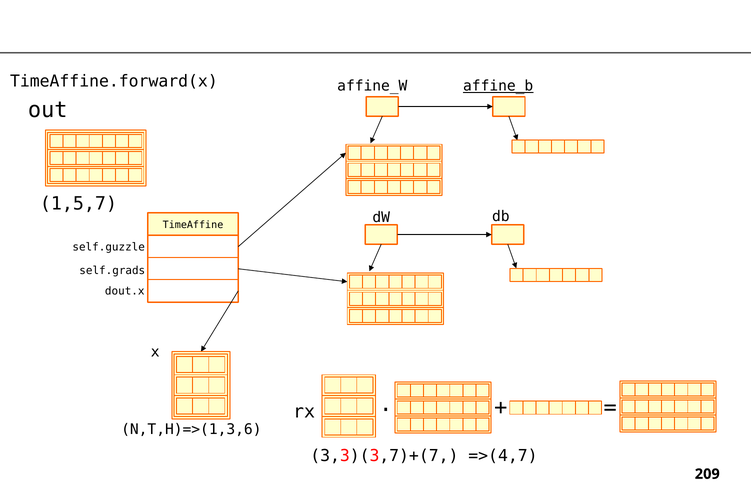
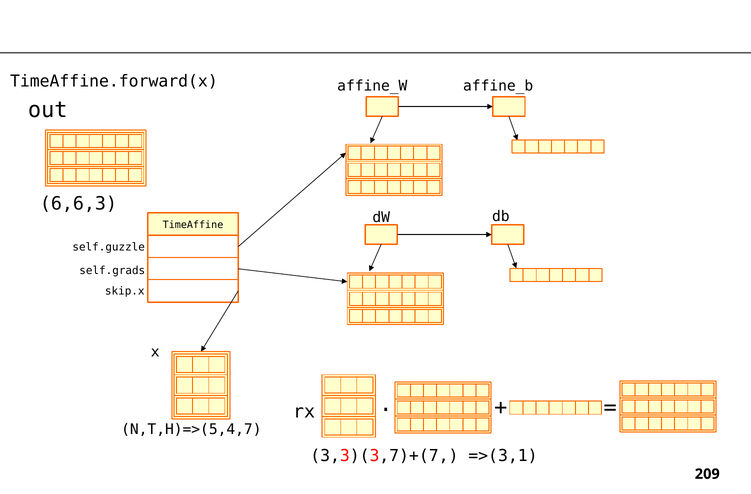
affine_b underline: present -> none
1,5,7: 1,5,7 -> 6,6,3
dout.x: dout.x -> skip.x
N,T,H)=>(1,3,6: N,T,H)=>(1,3,6 -> N,T,H)=>(5,4,7
=>(4,7: =>(4,7 -> =>(3,1
